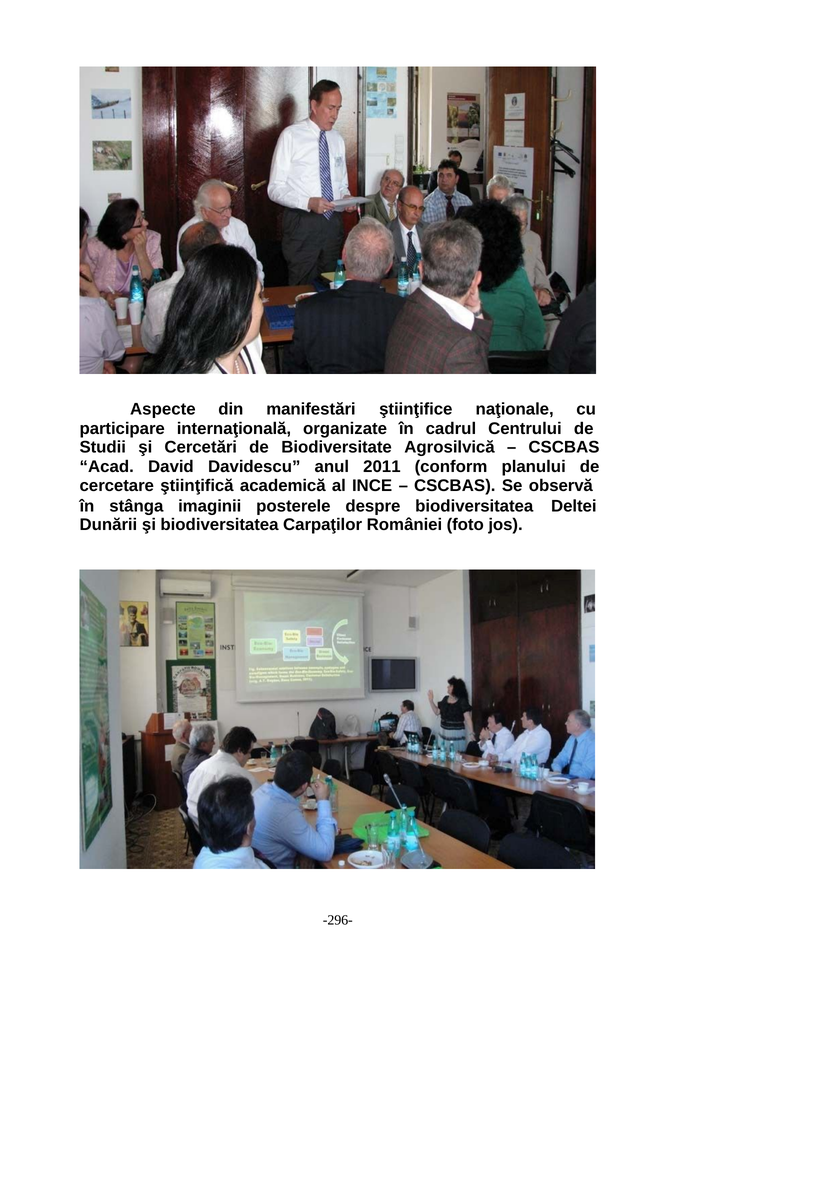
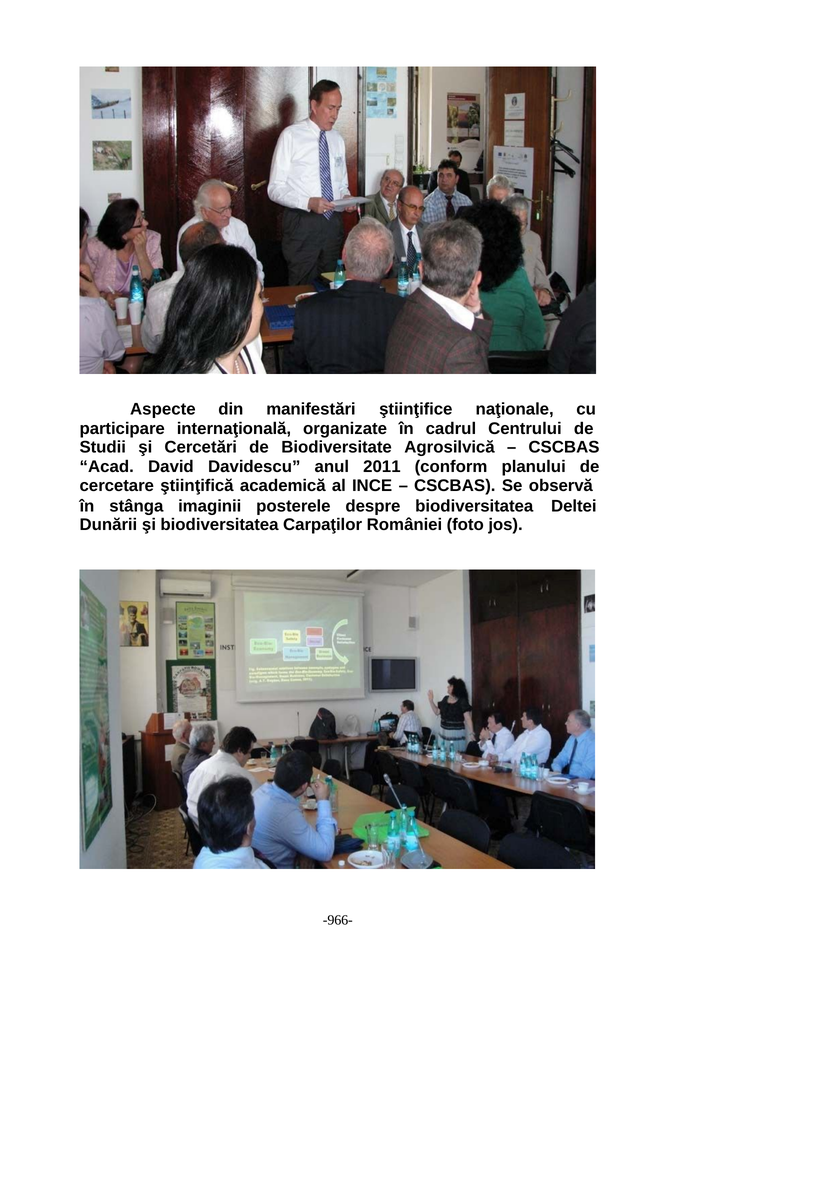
-296-: -296- -> -966-
